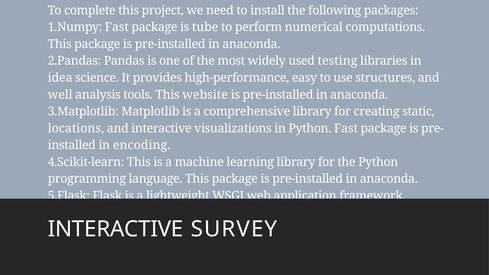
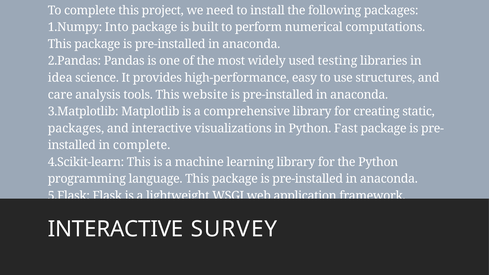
1.Numpy Fast: Fast -> Into
tube: tube -> built
well: well -> care
locations at (76, 128): locations -> packages
in encoding: encoding -> complete
